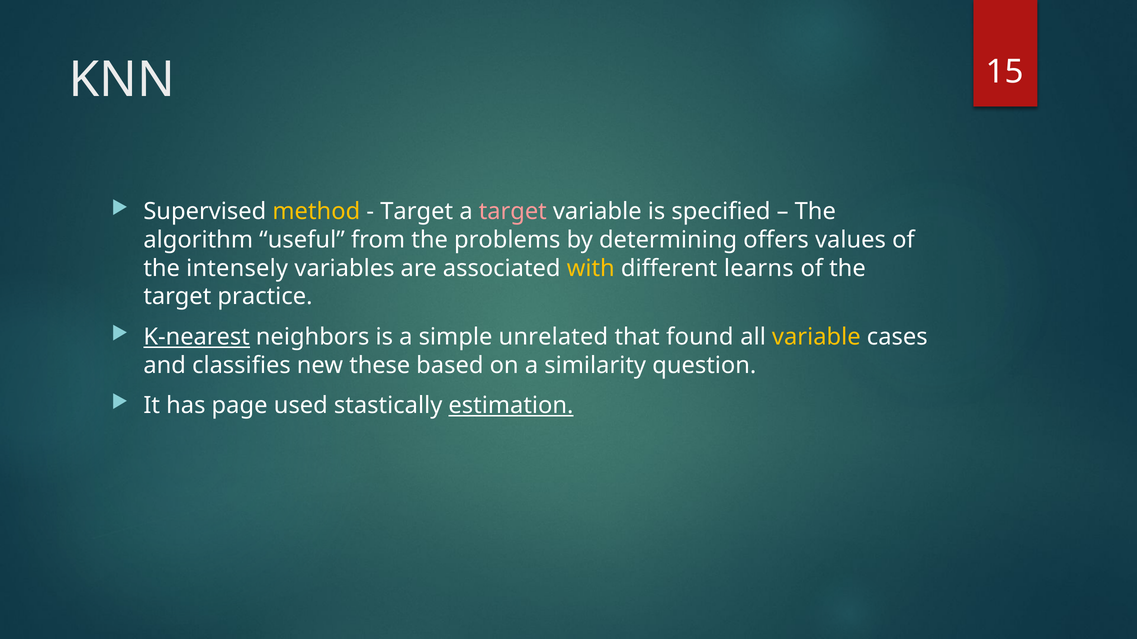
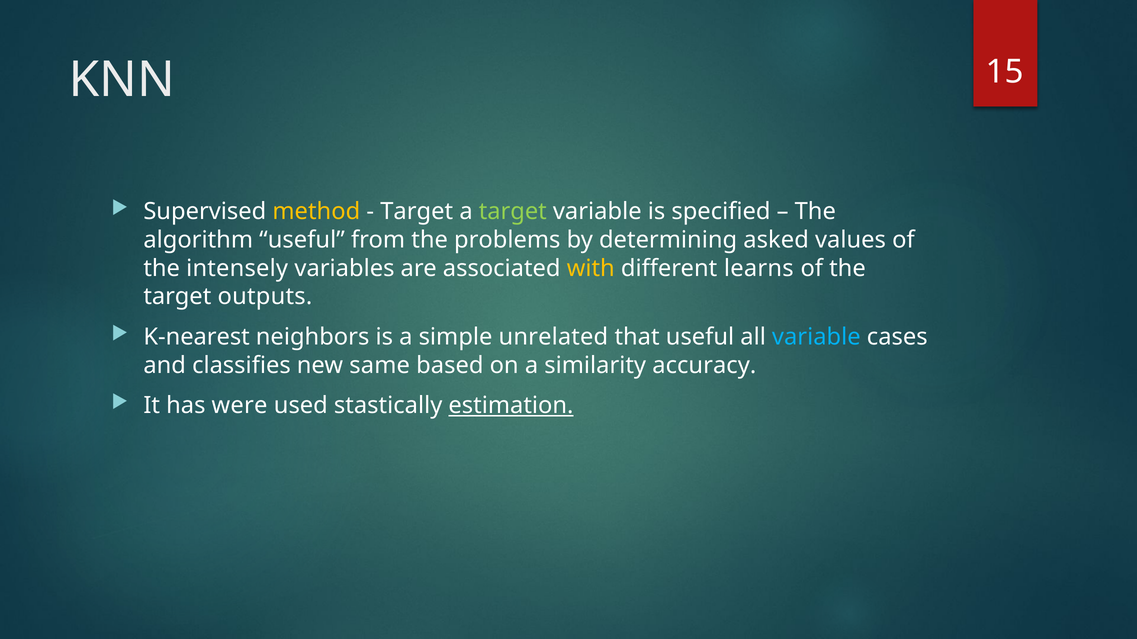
target at (513, 212) colour: pink -> light green
offers: offers -> asked
practice: practice -> outputs
K-nearest underline: present -> none
that found: found -> useful
variable at (816, 337) colour: yellow -> light blue
these: these -> same
question: question -> accuracy
page: page -> were
